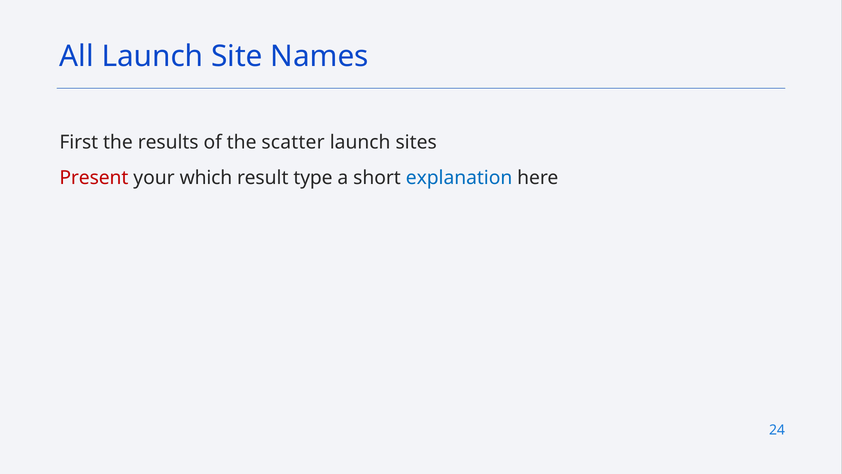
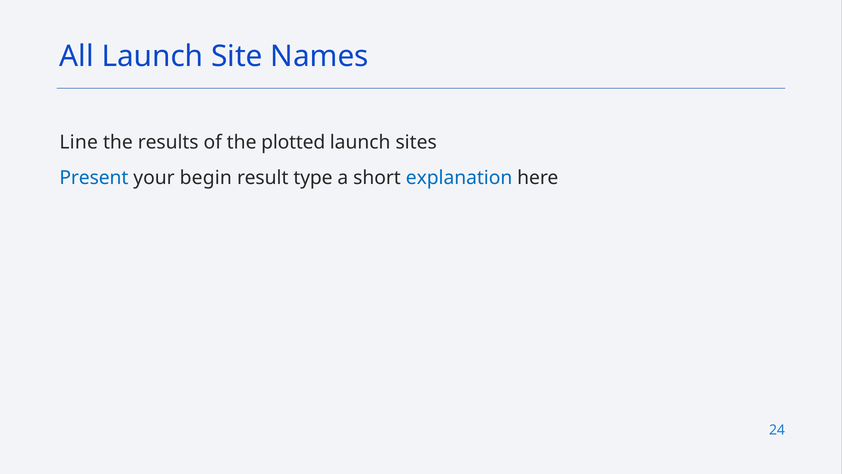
First: First -> Line
scatter: scatter -> plotted
Present colour: red -> blue
which: which -> begin
